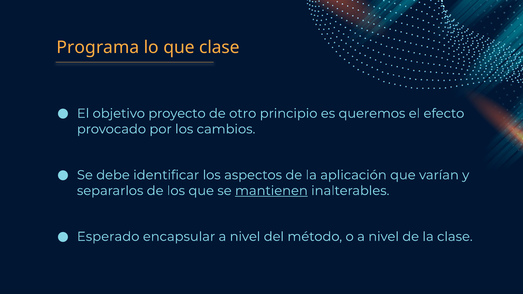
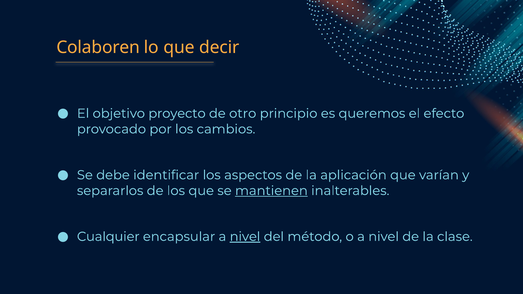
Programa: Programa -> Colaboren
que clase: clase -> decir
Esperado: Esperado -> Cualquier
nivel at (245, 237) underline: none -> present
